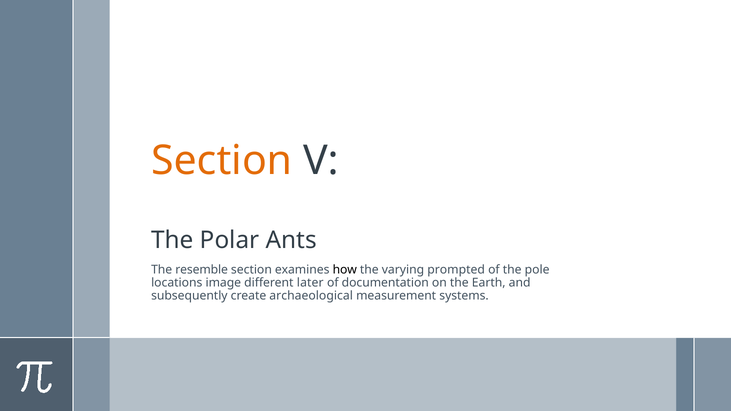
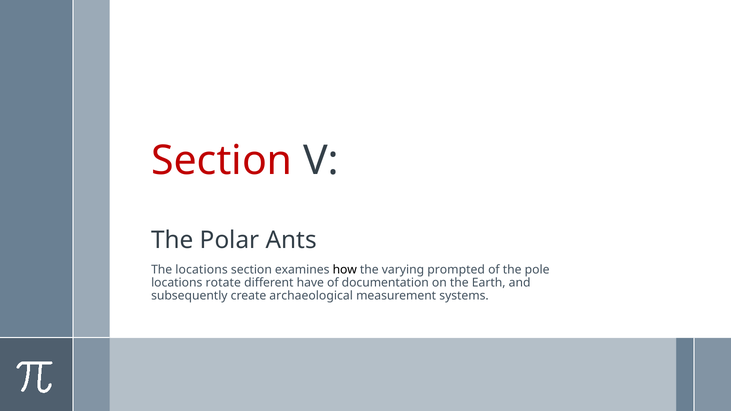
Section at (222, 161) colour: orange -> red
The resemble: resemble -> locations
image: image -> rotate
later: later -> have
